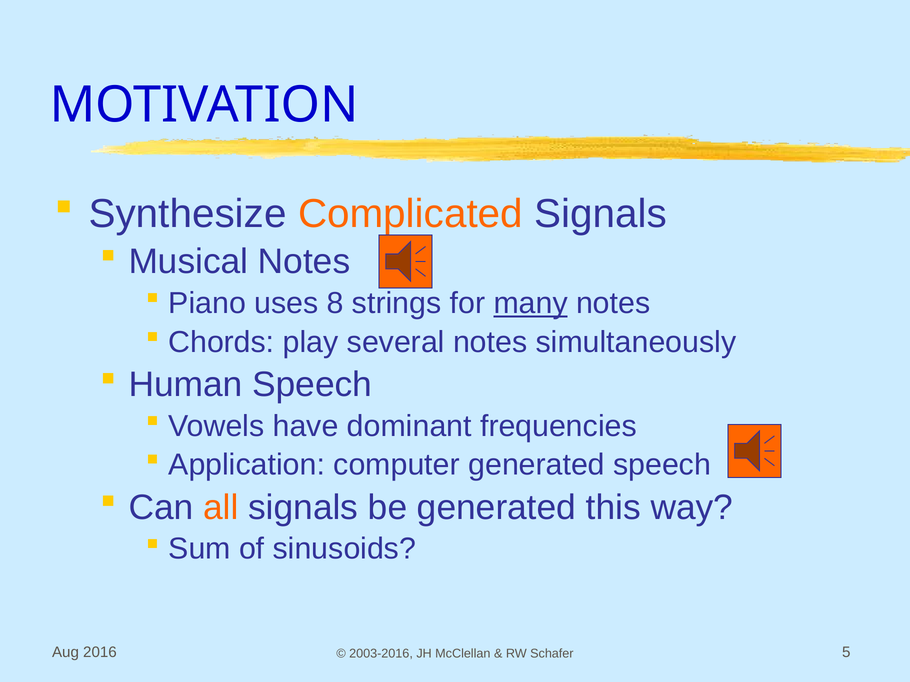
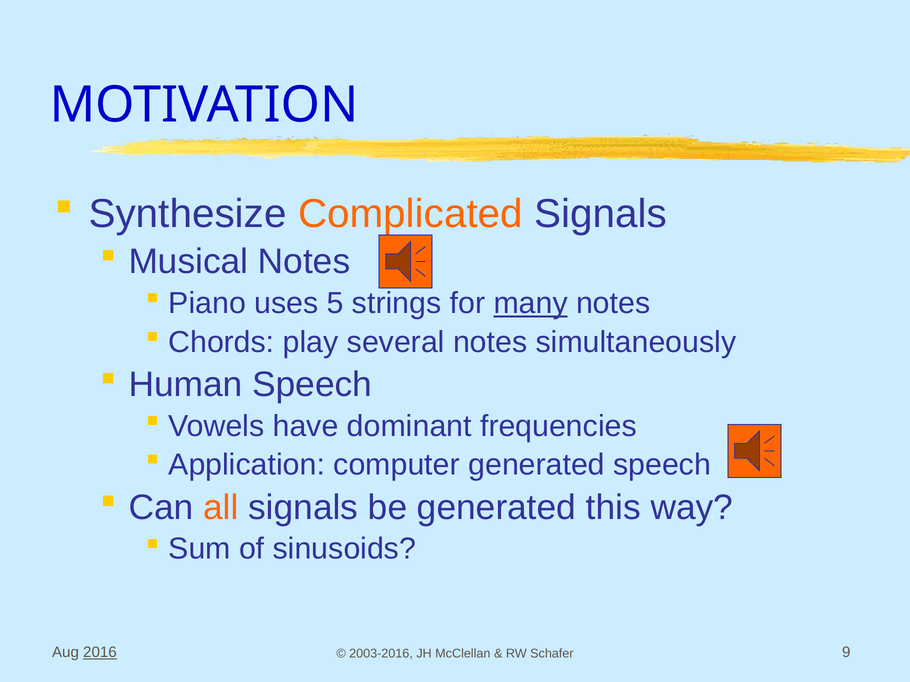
8: 8 -> 5
2016 underline: none -> present
5: 5 -> 9
